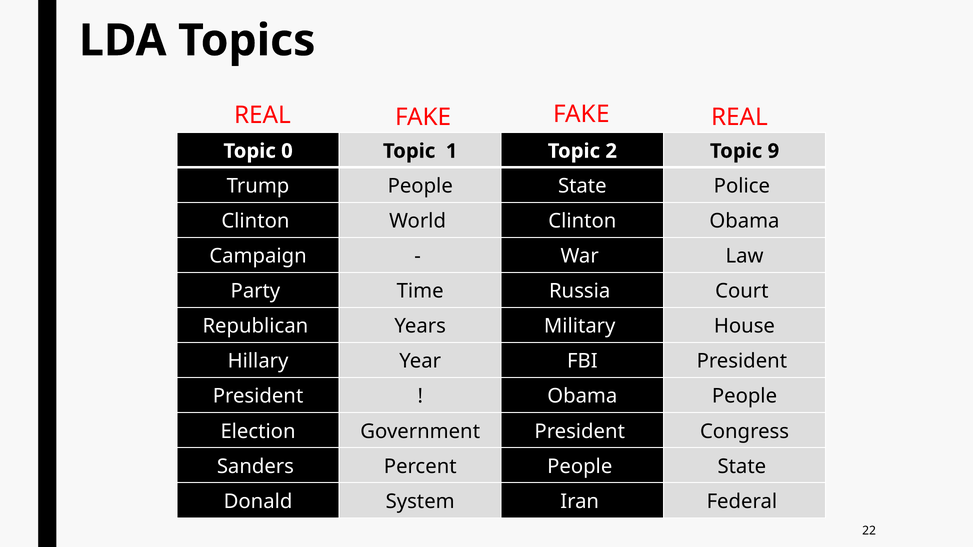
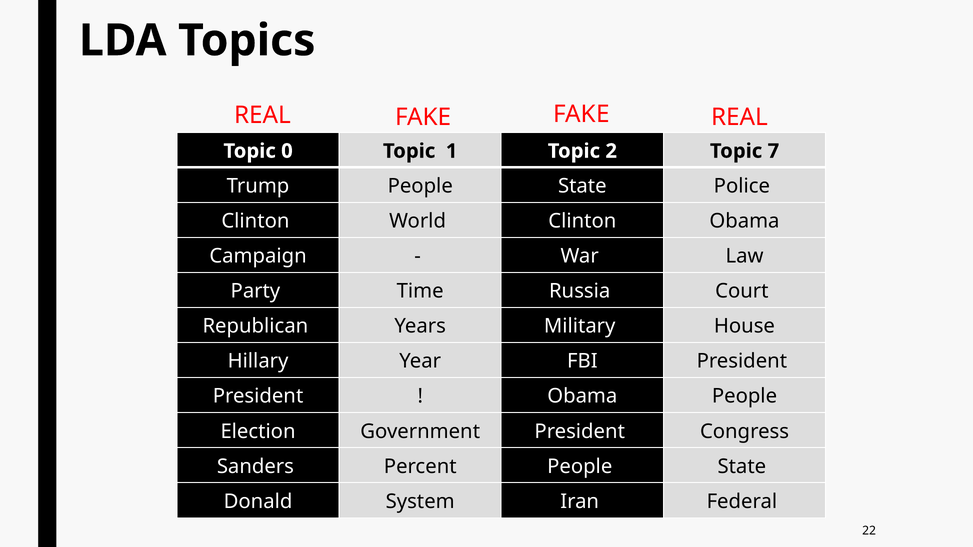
9: 9 -> 7
